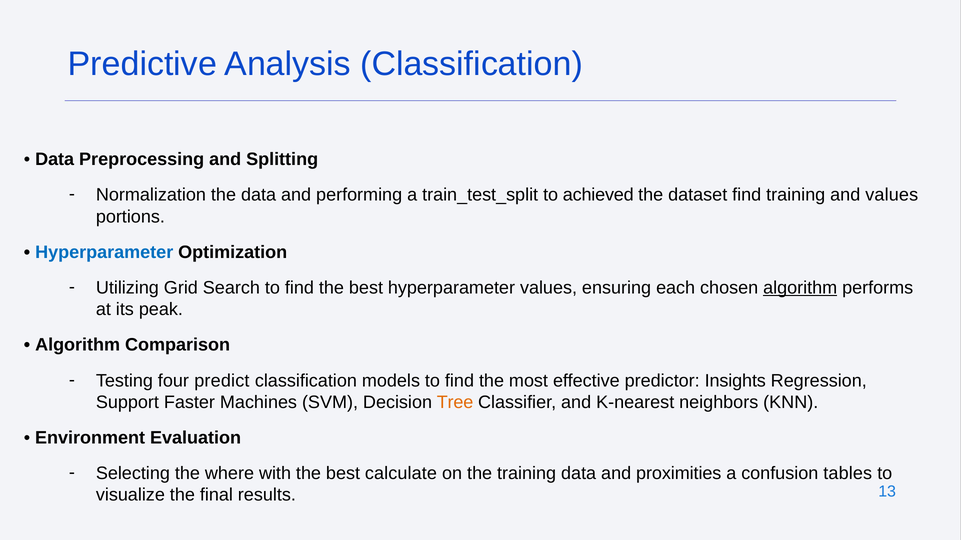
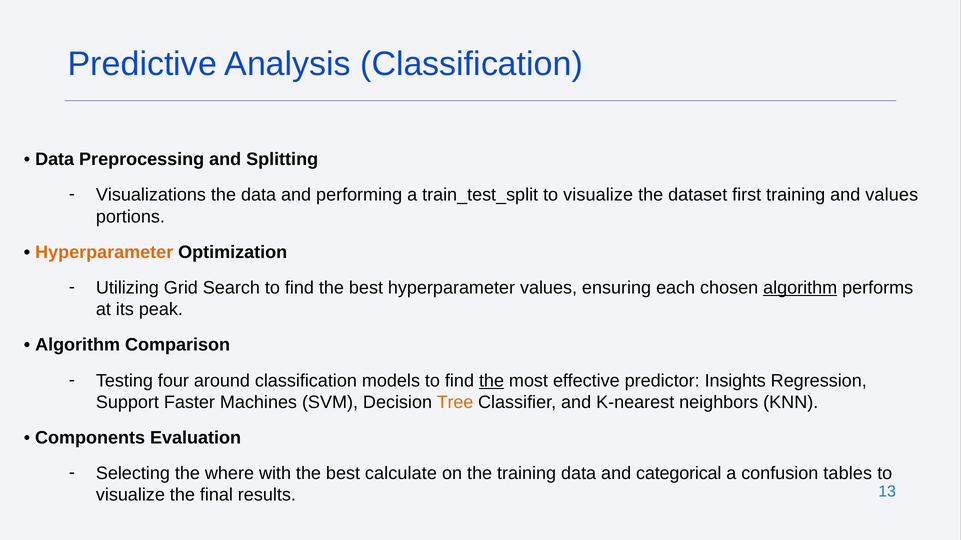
Normalization: Normalization -> Visualizations
train_test_split to achieved: achieved -> visualize
dataset find: find -> first
Hyperparameter at (104, 252) colour: blue -> orange
predict: predict -> around
the at (492, 381) underline: none -> present
Environment: Environment -> Components
proximities: proximities -> categorical
